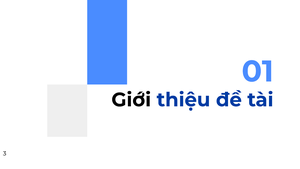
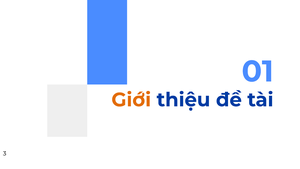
Giới colour: black -> orange
